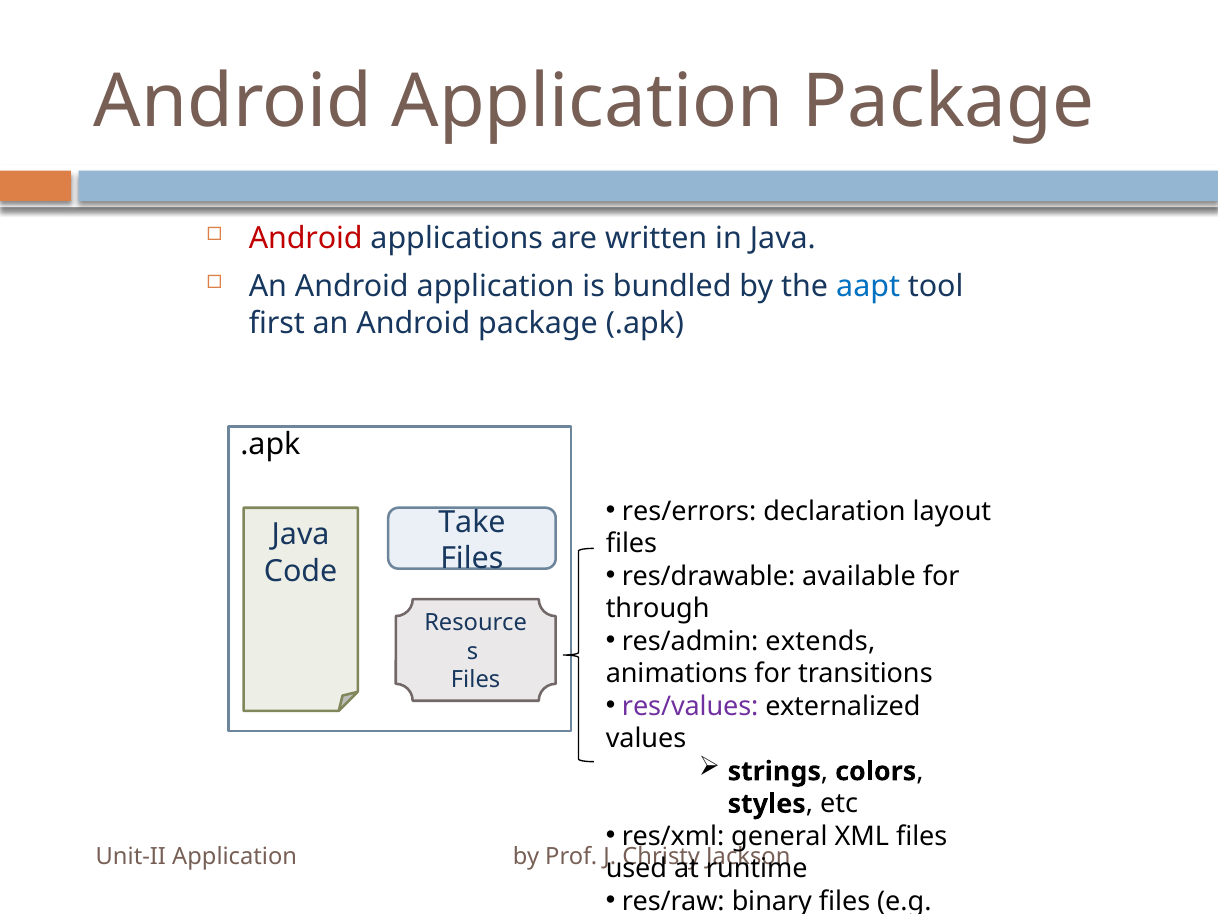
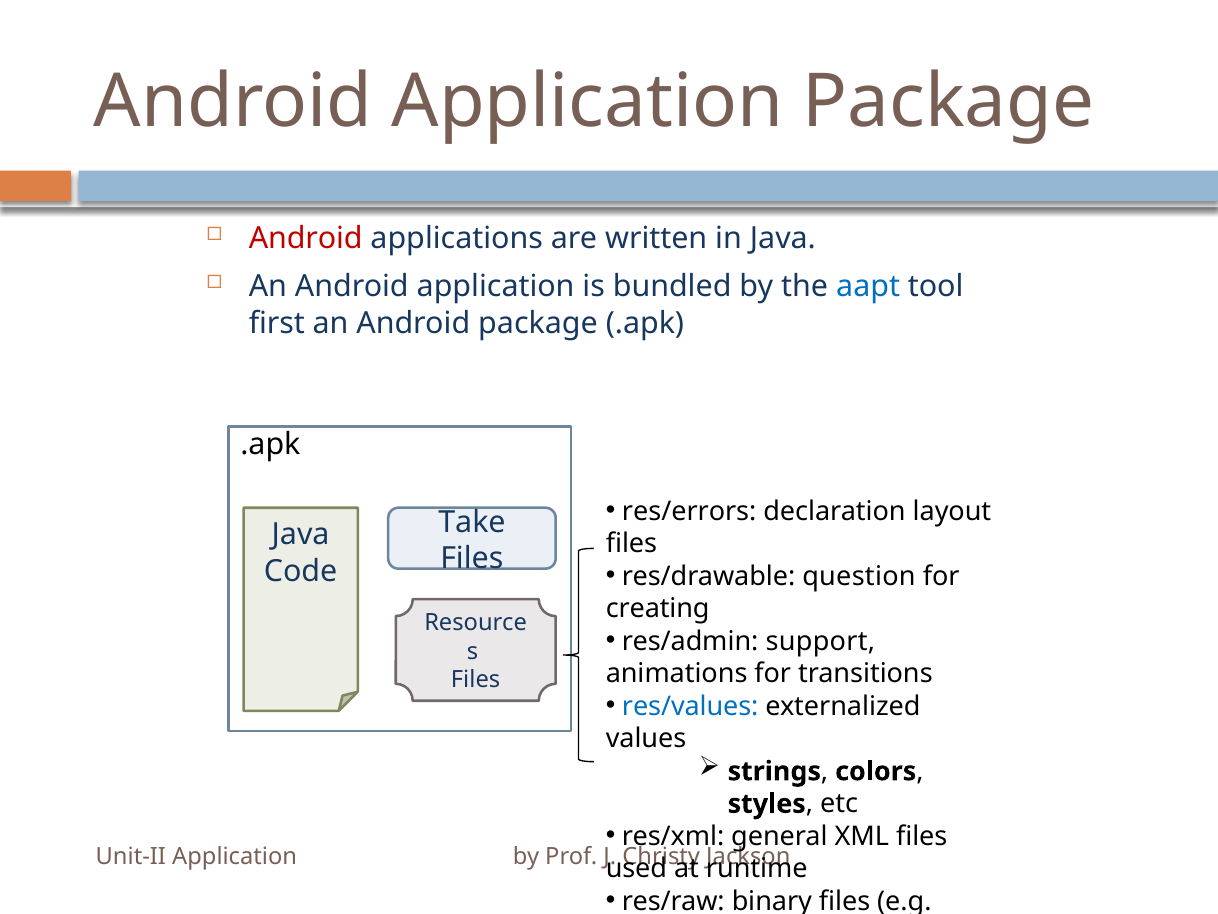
available: available -> question
through: through -> creating
extends: extends -> support
res/values colour: purple -> blue
